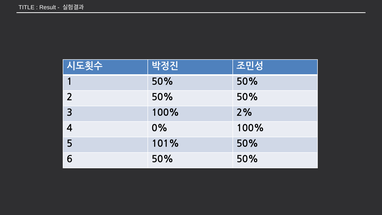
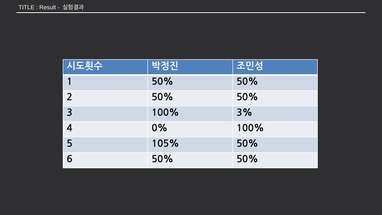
2%: 2% -> 3%
101%: 101% -> 105%
